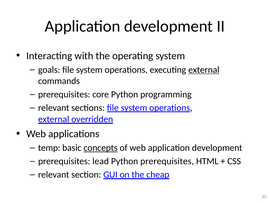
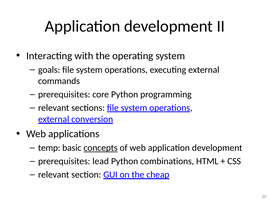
external at (204, 70) underline: present -> none
overridden: overridden -> conversion
Python prerequisites: prerequisites -> combinations
